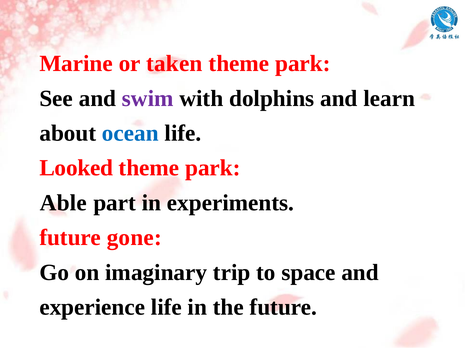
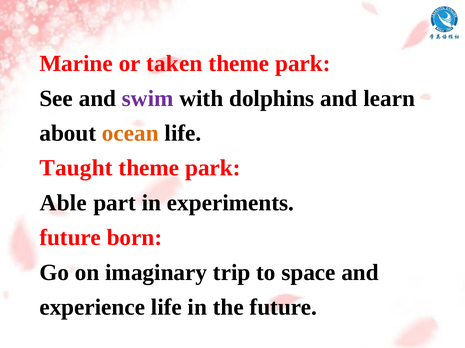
ocean colour: blue -> orange
Looked: Looked -> Taught
gone: gone -> born
